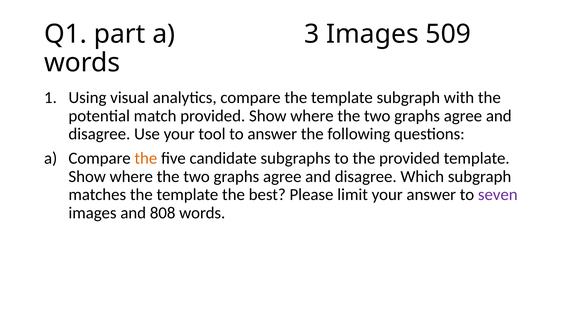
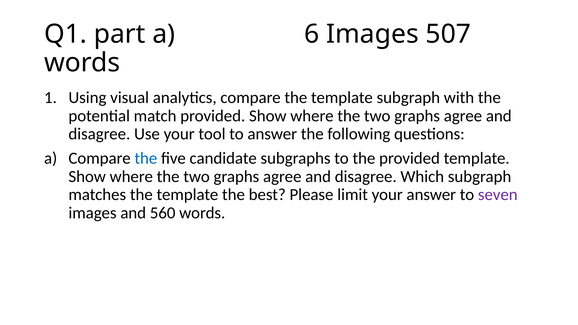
3: 3 -> 6
509: 509 -> 507
the at (146, 158) colour: orange -> blue
808: 808 -> 560
